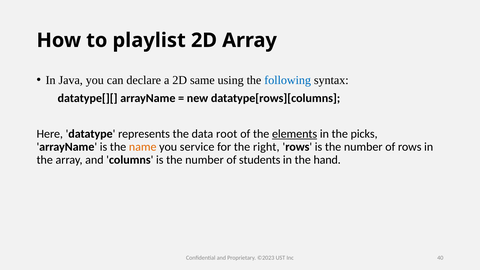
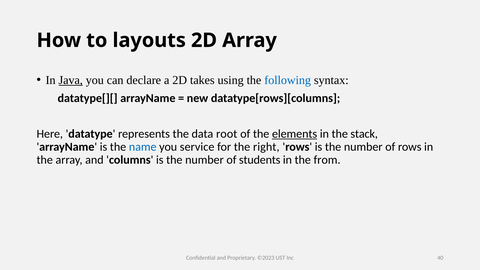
playlist: playlist -> layouts
Java underline: none -> present
same: same -> takes
picks: picks -> stack
name colour: orange -> blue
hand: hand -> from
